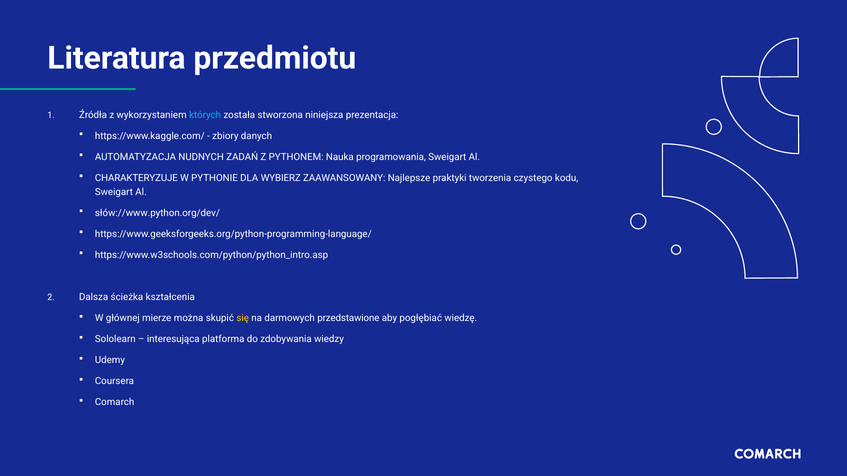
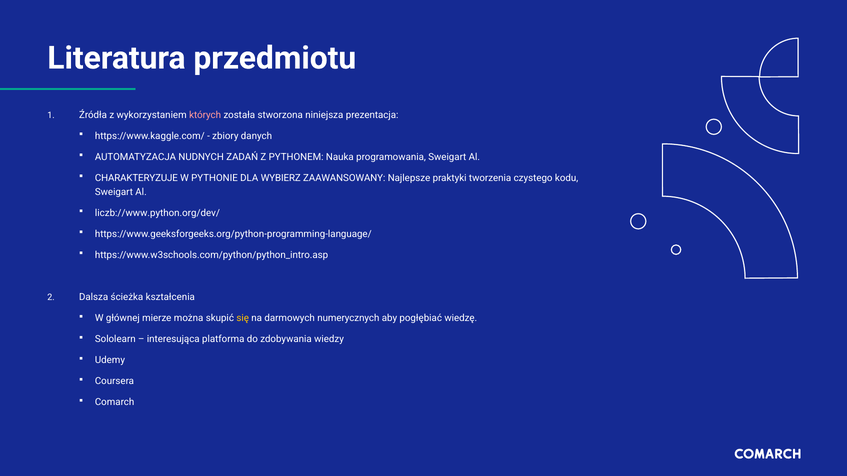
których colour: light blue -> pink
słów://www.python.org/dev/: słów://www.python.org/dev/ -> liczb://www.python.org/dev/
przedstawione: przedstawione -> numerycznych
